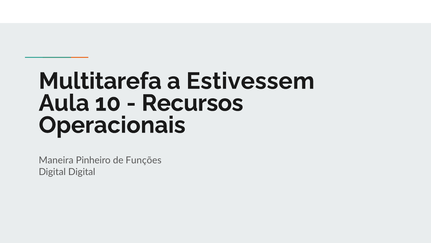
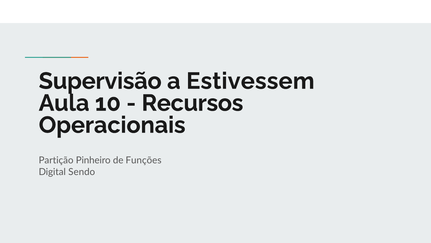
Multitarefa: Multitarefa -> Supervisão
Maneira: Maneira -> Partição
Digital Digital: Digital -> Sendo
